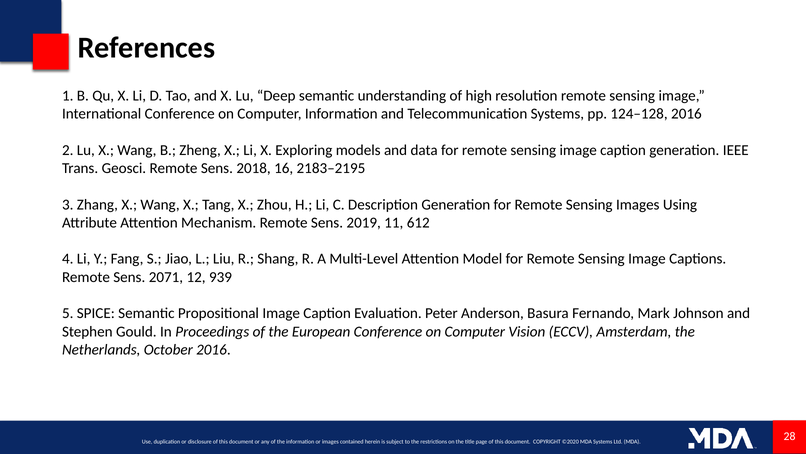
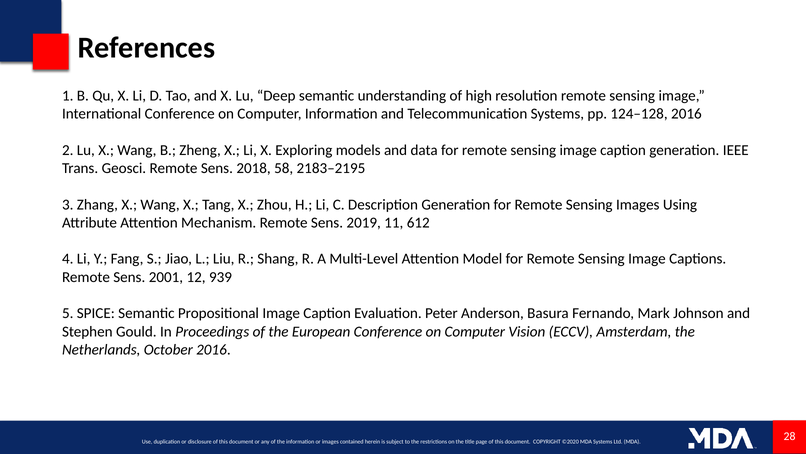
16: 16 -> 58
2071: 2071 -> 2001
